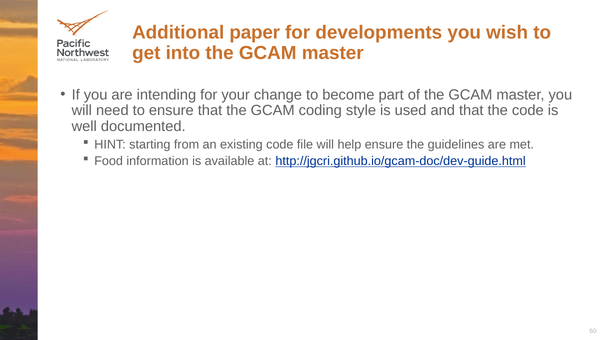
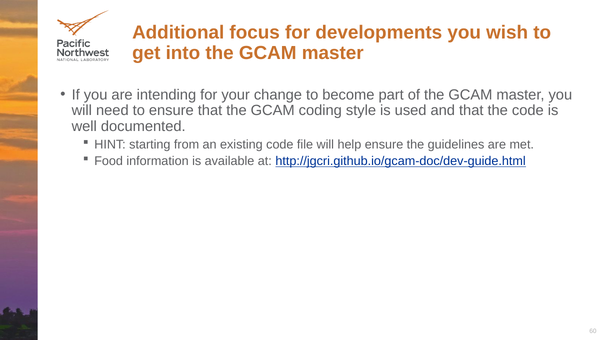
paper: paper -> focus
